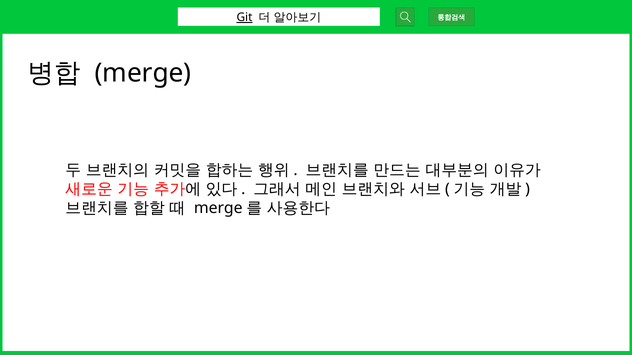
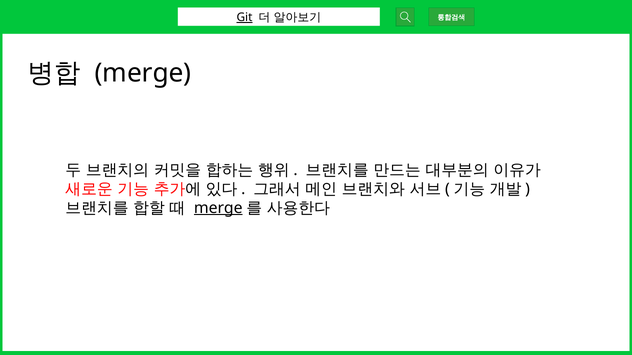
merge at (218, 208) underline: none -> present
